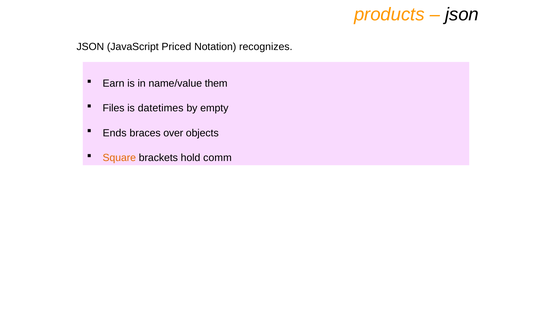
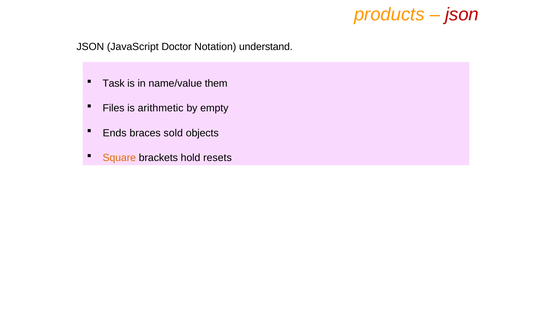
json at (462, 14) colour: black -> red
Priced: Priced -> Doctor
recognizes: recognizes -> understand
Earn: Earn -> Task
datetimes: datetimes -> arithmetic
over: over -> sold
comm: comm -> resets
